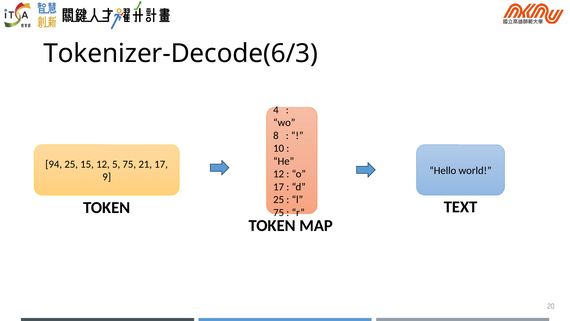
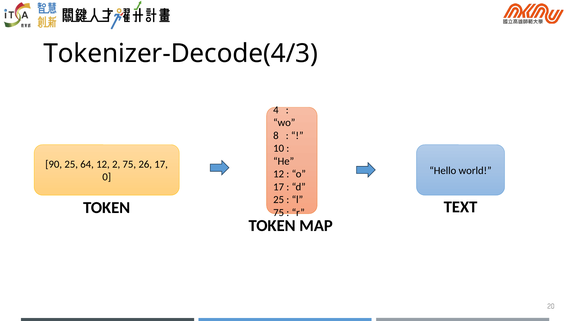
Tokenizer-Decode(6/3: Tokenizer-Decode(6/3 -> Tokenizer-Decode(4/3
94: 94 -> 90
15: 15 -> 64
5: 5 -> 2
21: 21 -> 26
9: 9 -> 0
